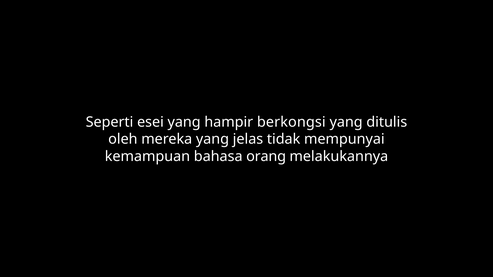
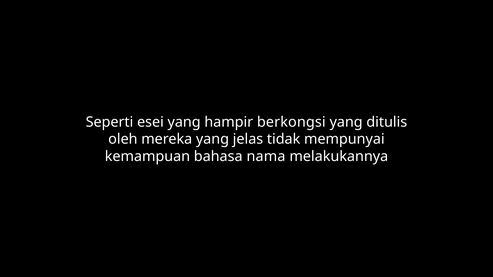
orang: orang -> nama
